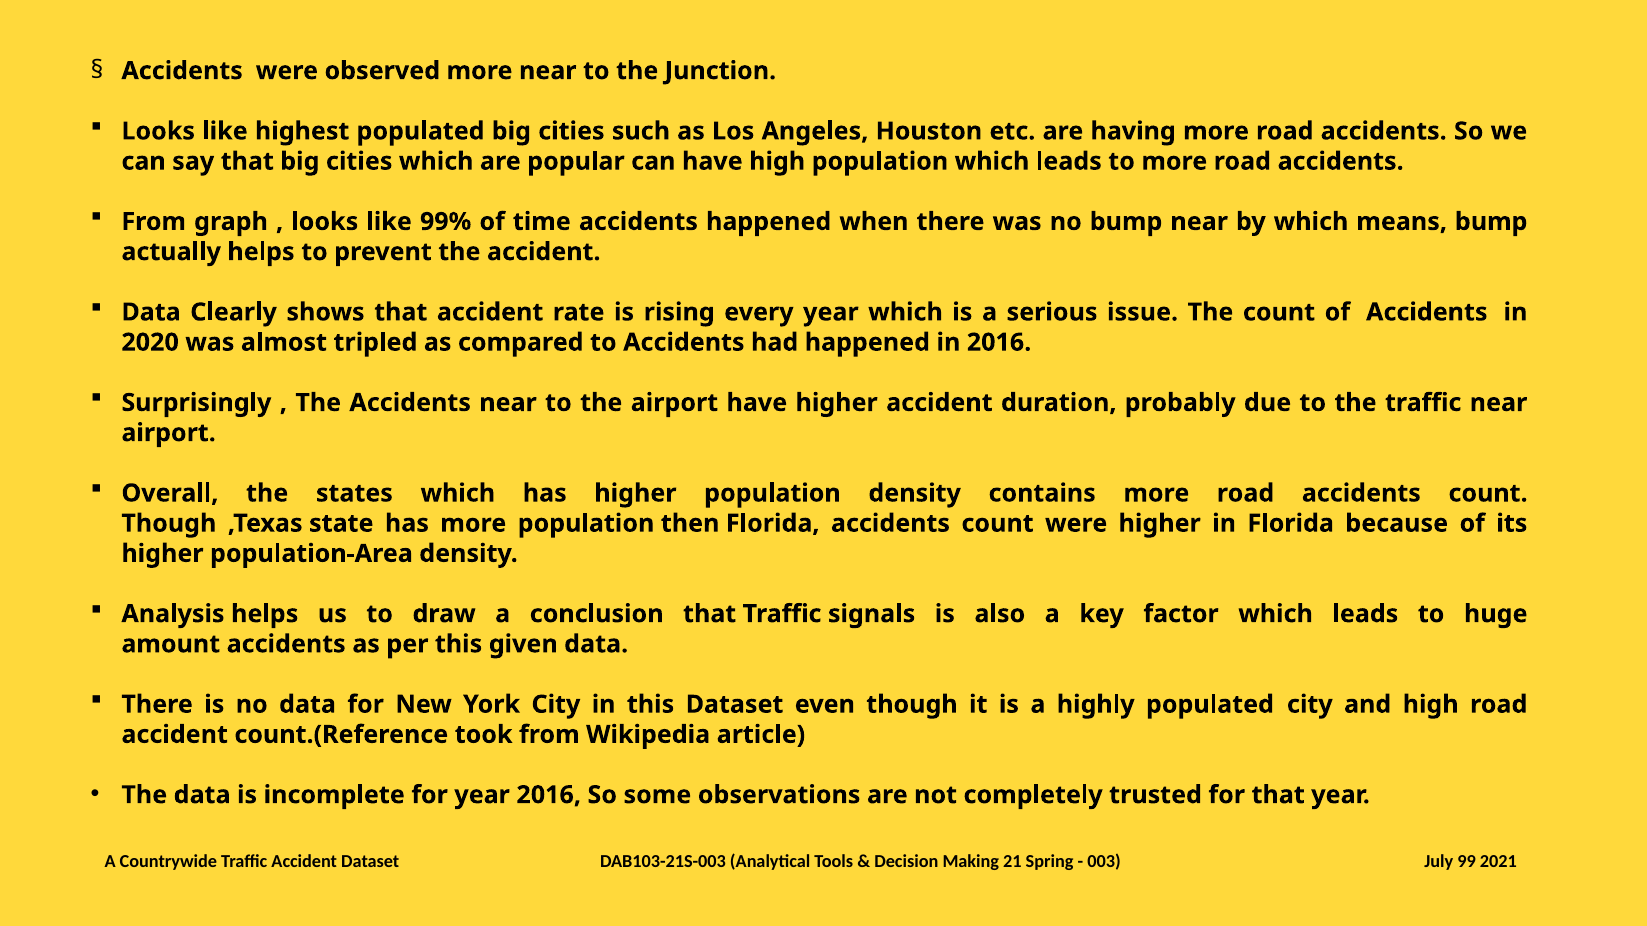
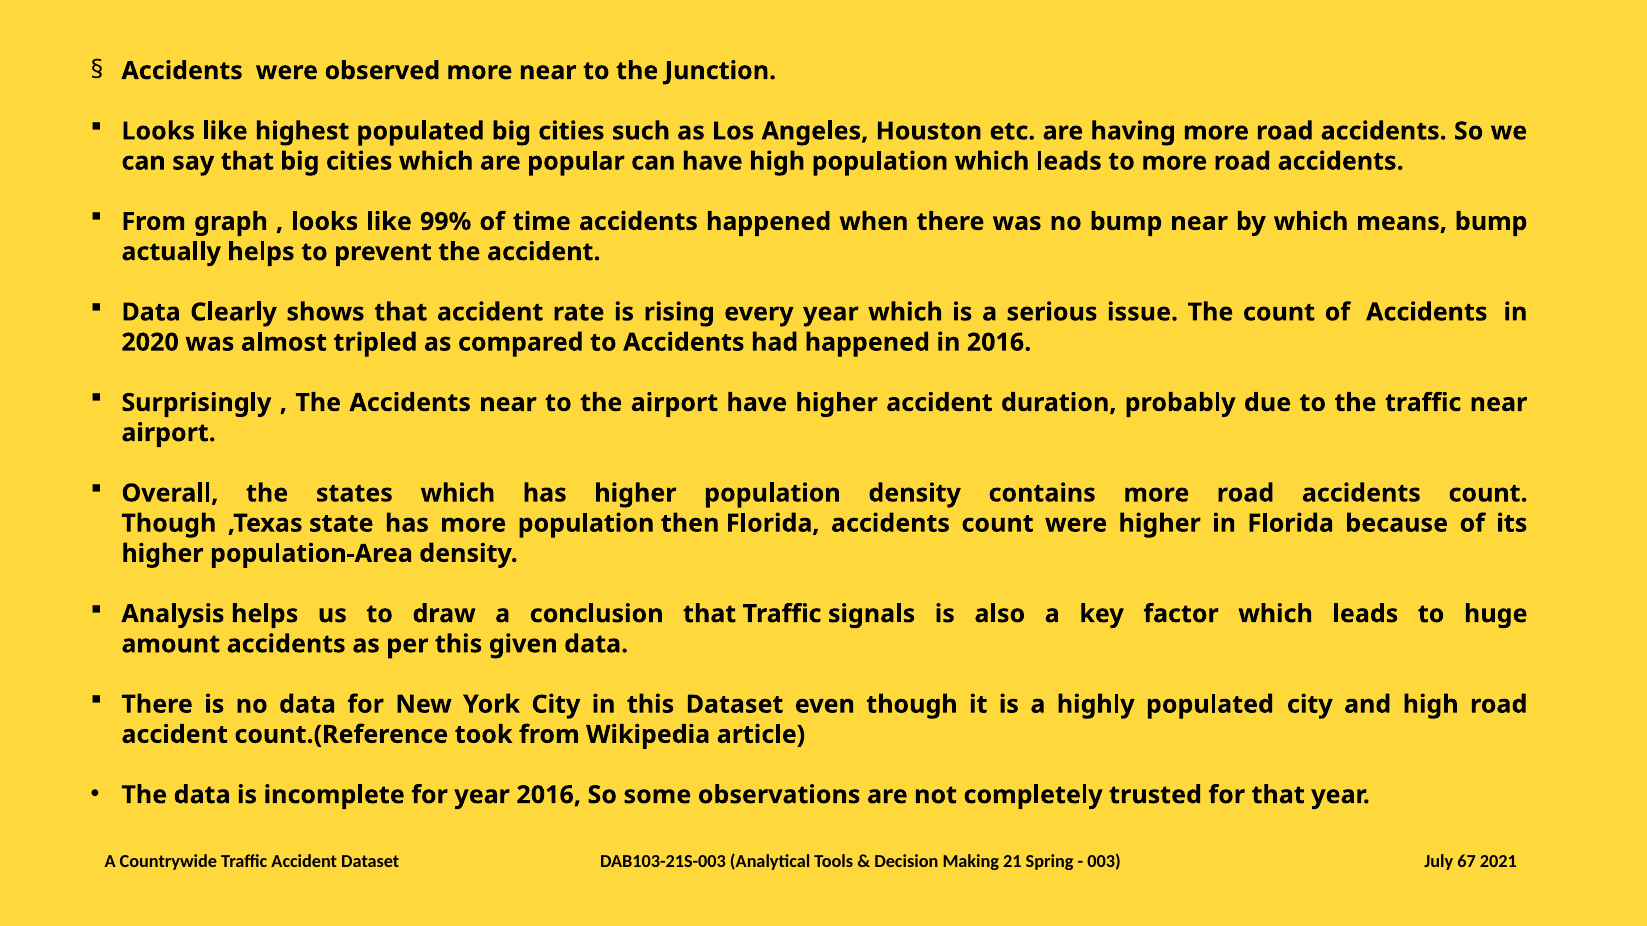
99: 99 -> 67
